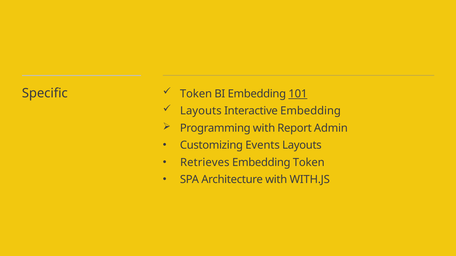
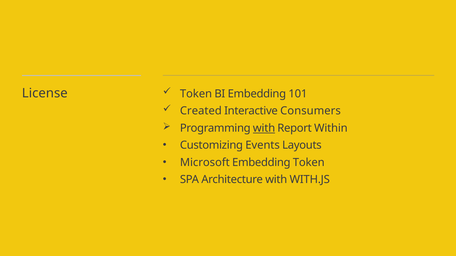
Specific: Specific -> License
101 underline: present -> none
Layouts at (201, 111): Layouts -> Created
Interactive Embedding: Embedding -> Consumers
with at (264, 128) underline: none -> present
Admin: Admin -> Within
Retrieves: Retrieves -> Microsoft
